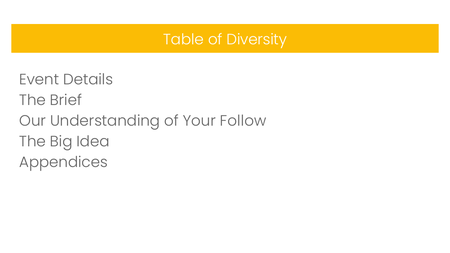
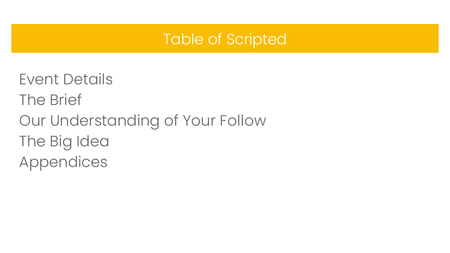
Diversity: Diversity -> Scripted
